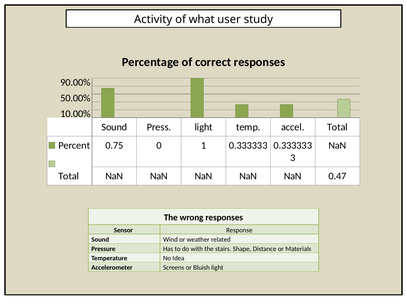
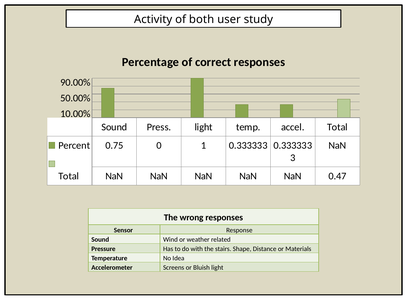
what: what -> both
